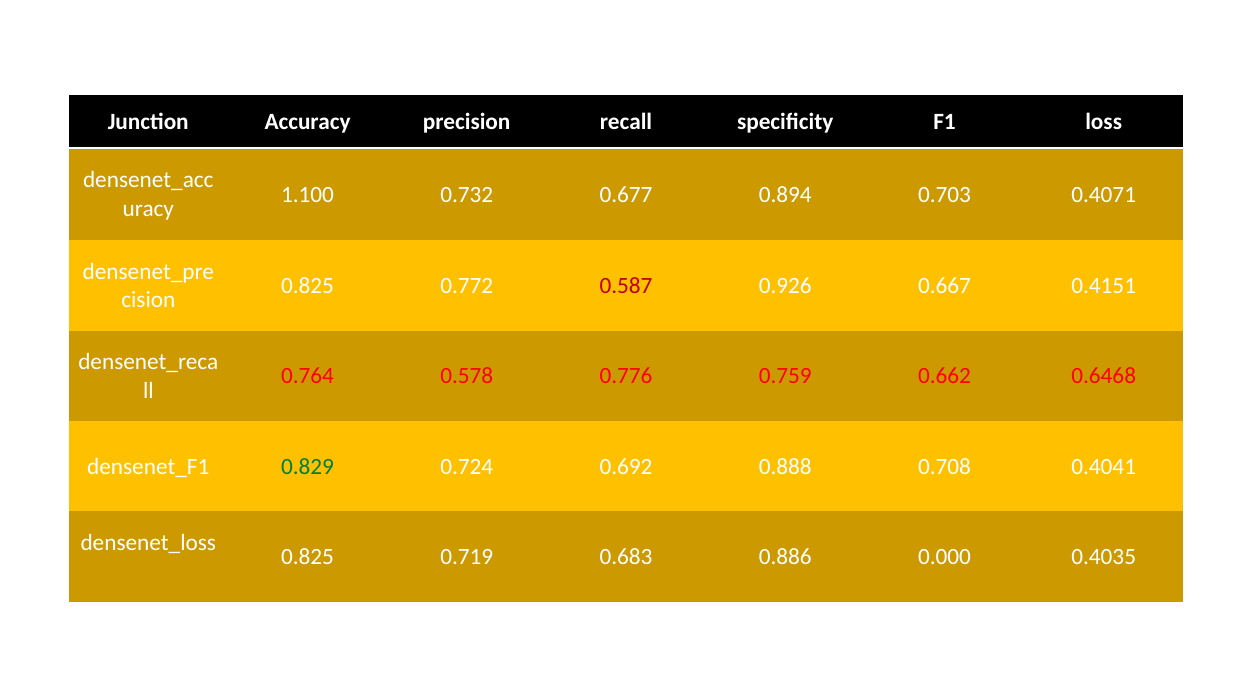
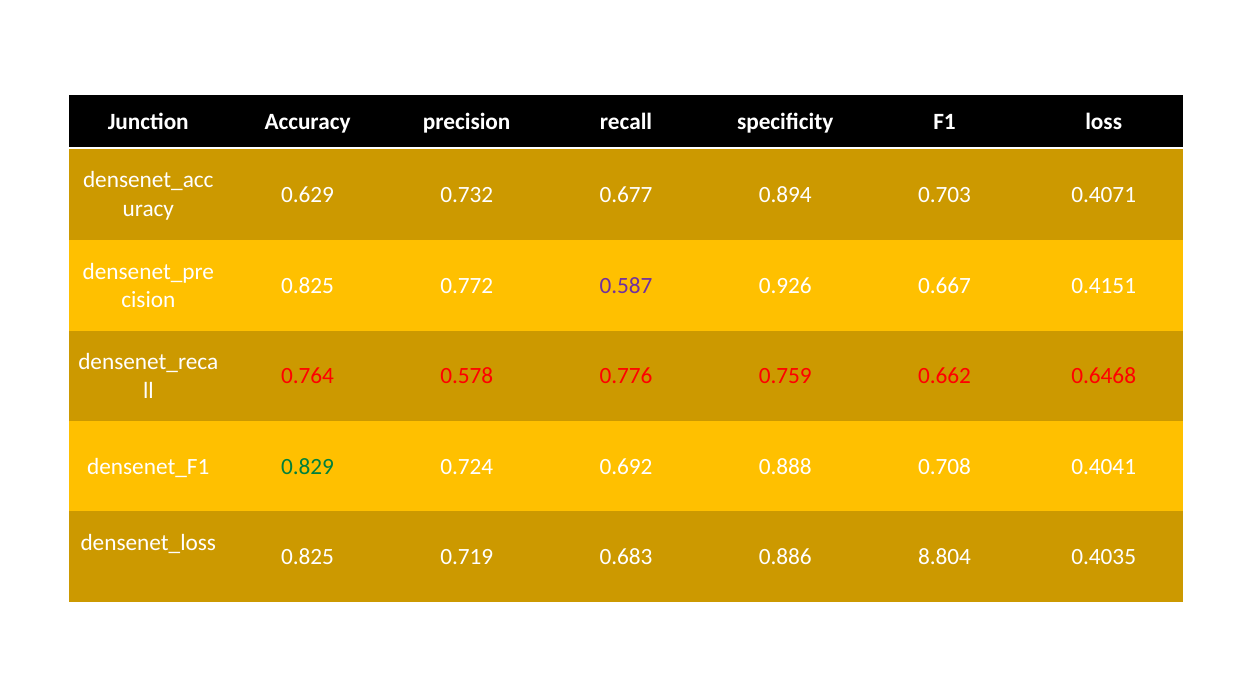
1.100: 1.100 -> 0.629
0.587 colour: red -> purple
0.000: 0.000 -> 8.804
